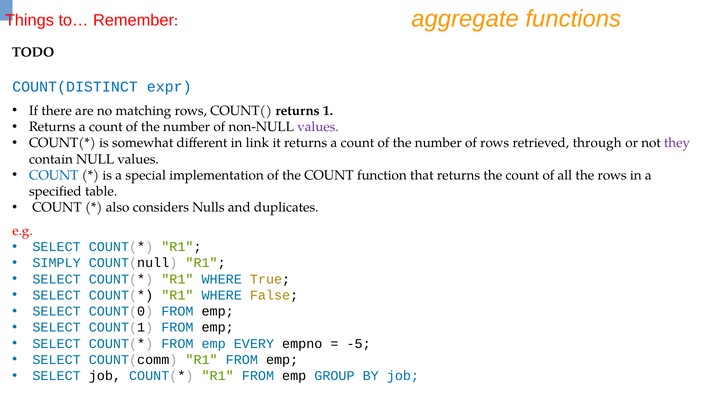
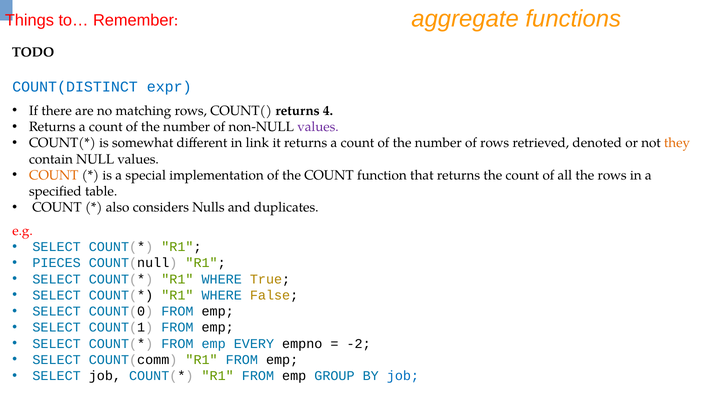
1: 1 -> 4
through: through -> denoted
they colour: purple -> orange
COUNT at (54, 175) colour: blue -> orange
SIMPLY: SIMPLY -> PIECES
-5: -5 -> -2
